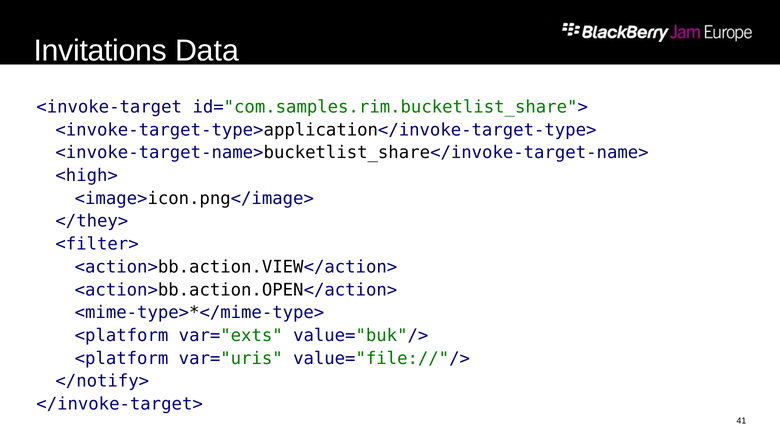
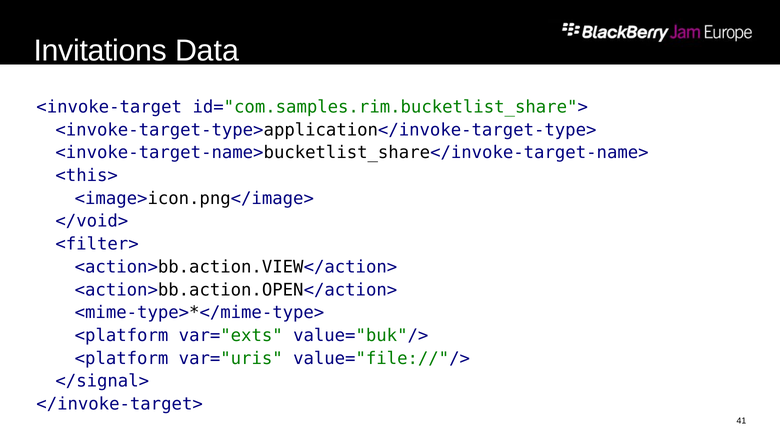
<high>: <high> -> <this>
</they>: </they> -> </void>
</notify>: </notify> -> </signal>
